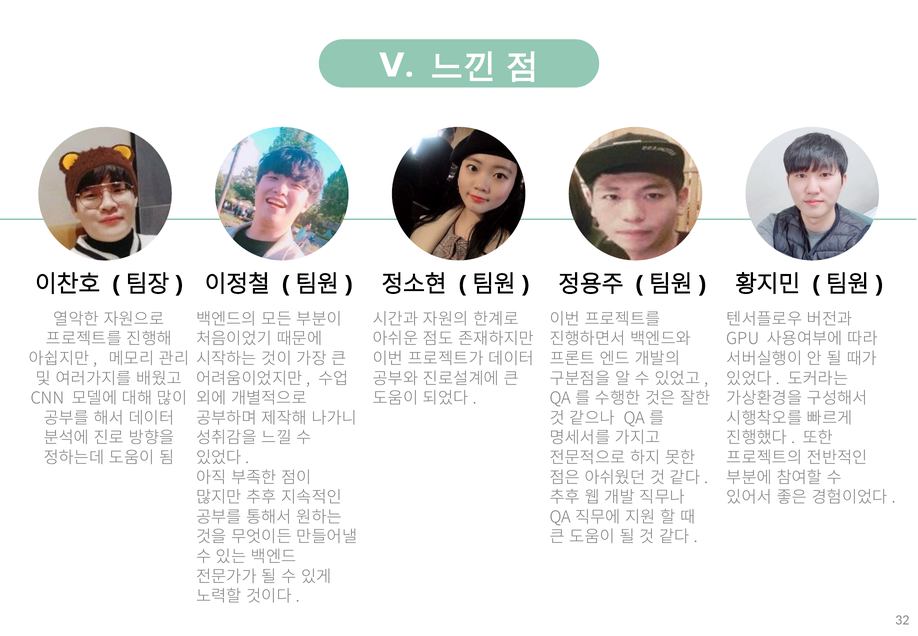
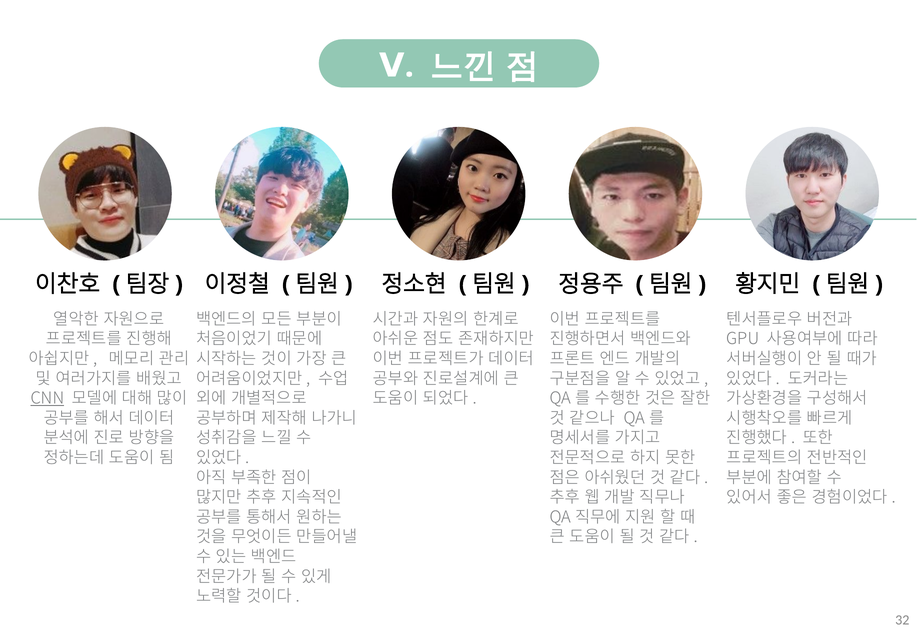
CNN underline: none -> present
